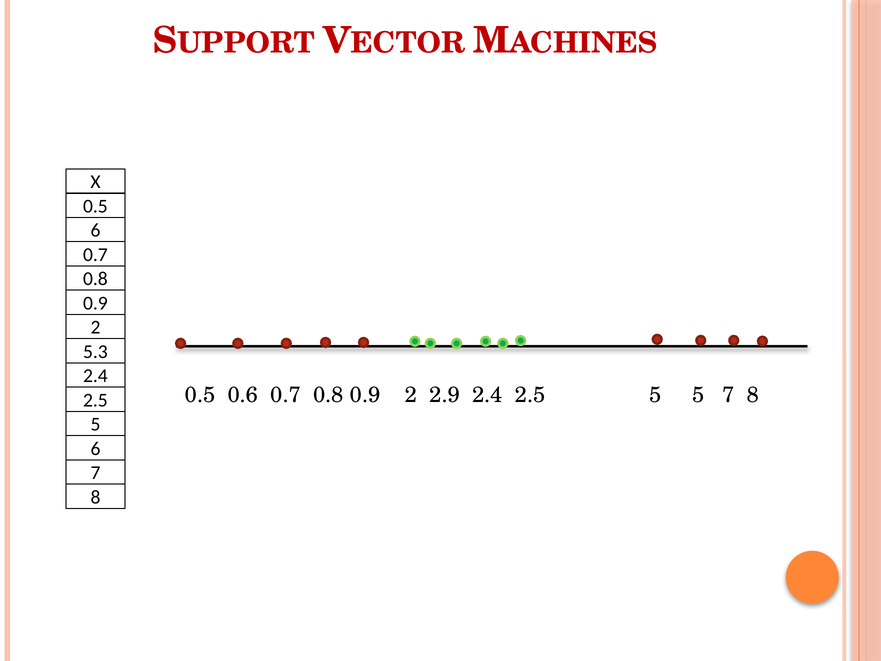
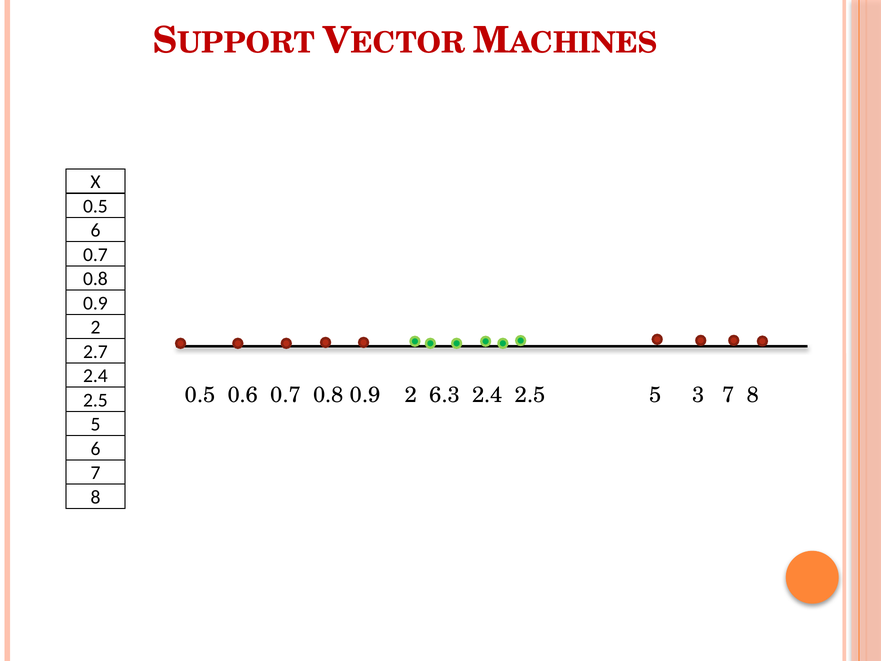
5.3: 5.3 -> 2.7
2.9: 2.9 -> 6.3
5 5: 5 -> 3
